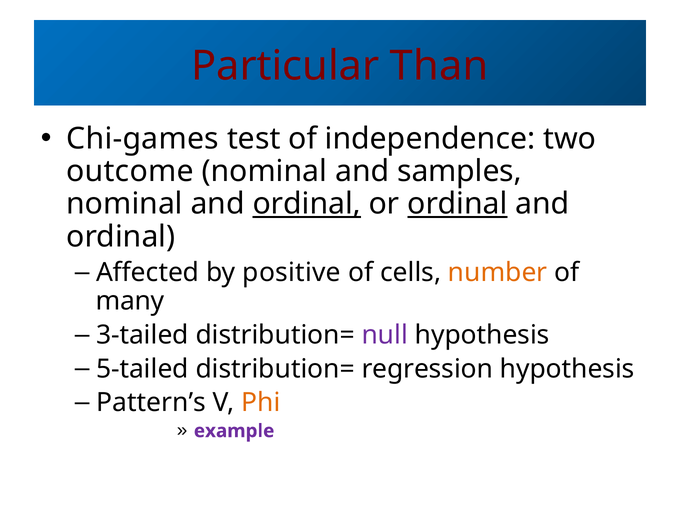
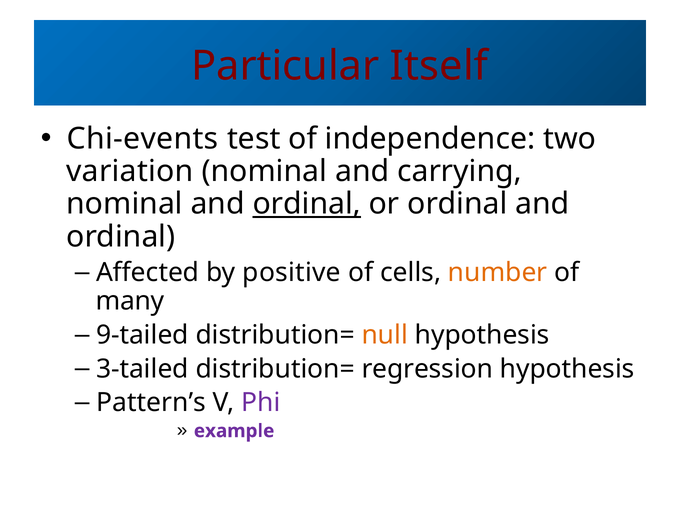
Than: Than -> Itself
Chi-games: Chi-games -> Chi-events
outcome: outcome -> variation
samples: samples -> carrying
ordinal at (457, 204) underline: present -> none
3-tailed: 3-tailed -> 9-tailed
null colour: purple -> orange
5-tailed: 5-tailed -> 3-tailed
Phi colour: orange -> purple
